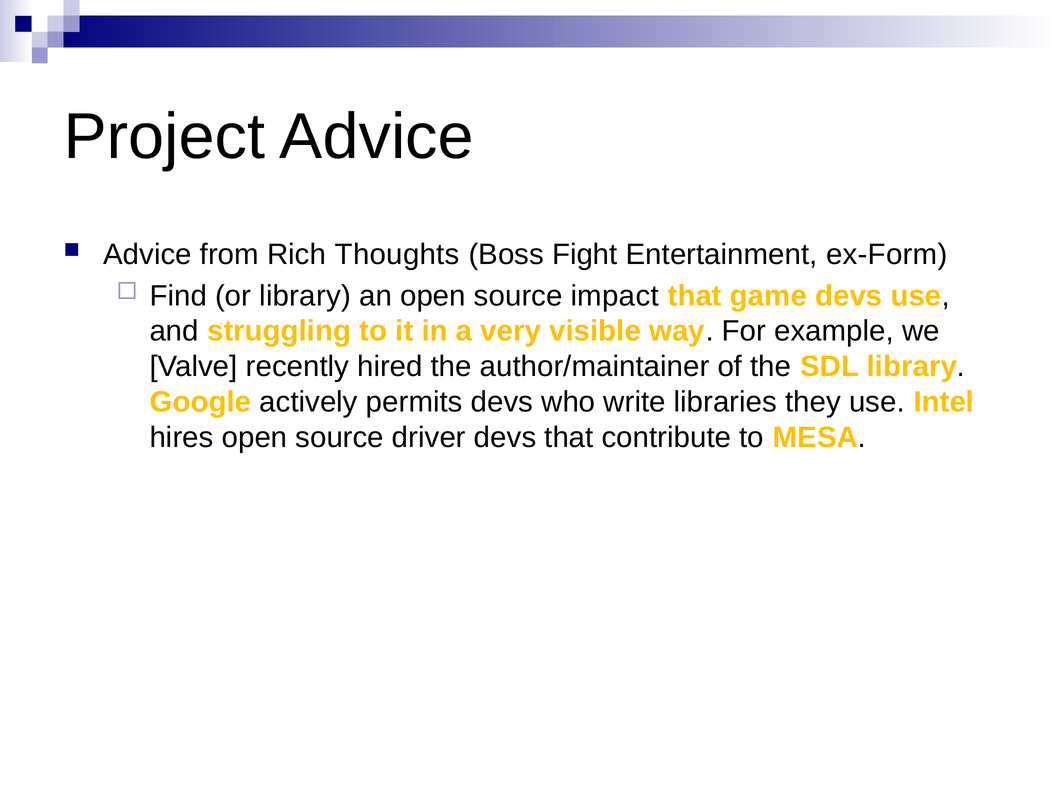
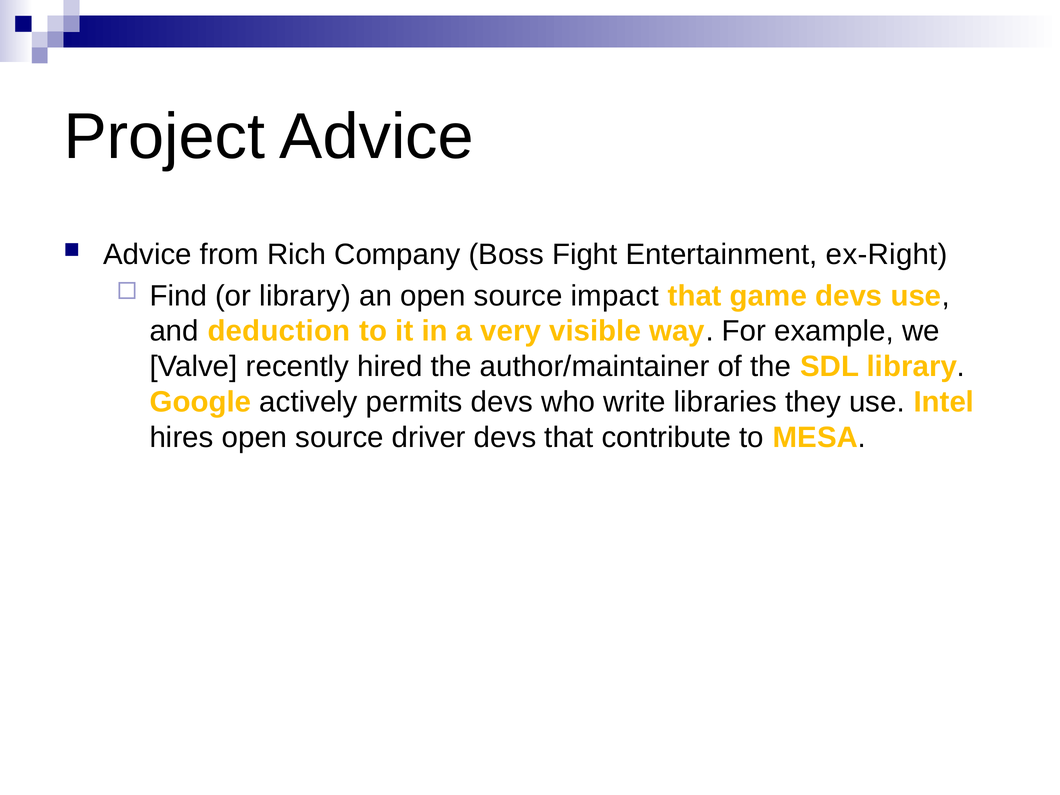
Thoughts: Thoughts -> Company
ex-Form: ex-Form -> ex-Right
struggling: struggling -> deduction
